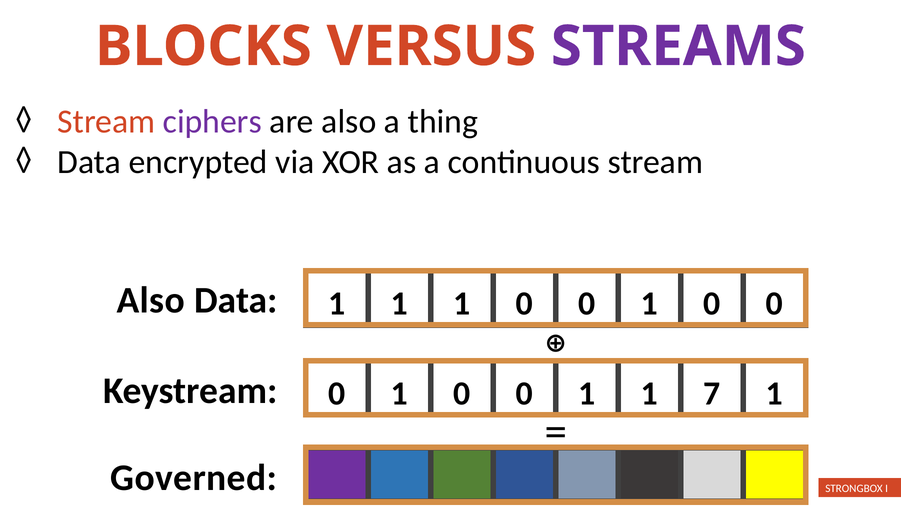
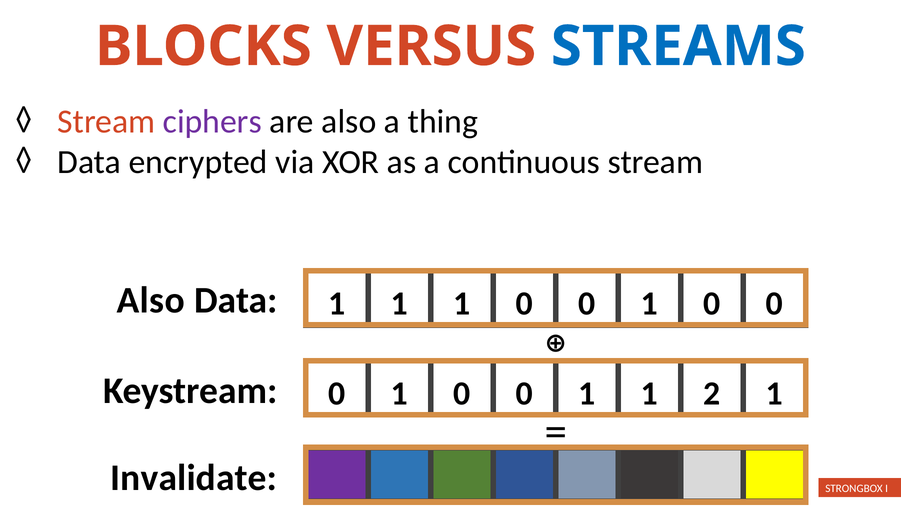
STREAMS colour: purple -> blue
7: 7 -> 2
Governed: Governed -> Invalidate
